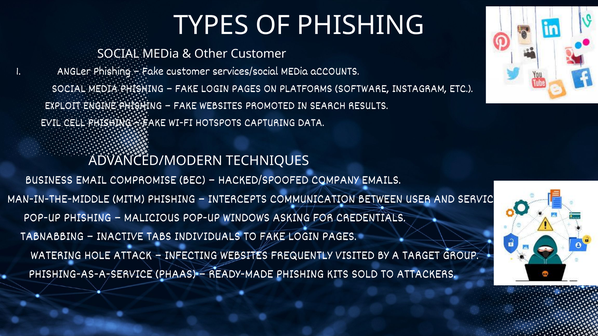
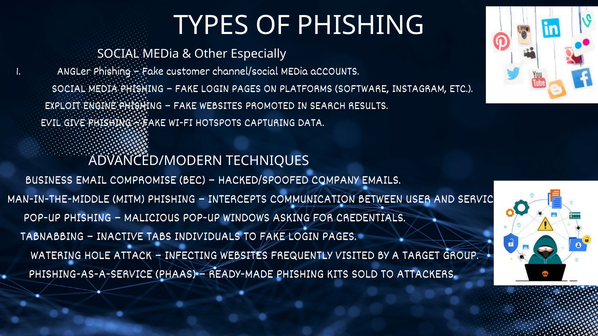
Other Customer: Customer -> Especially
services/social: services/social -> channel/social
CELL: CELL -> GIVE
